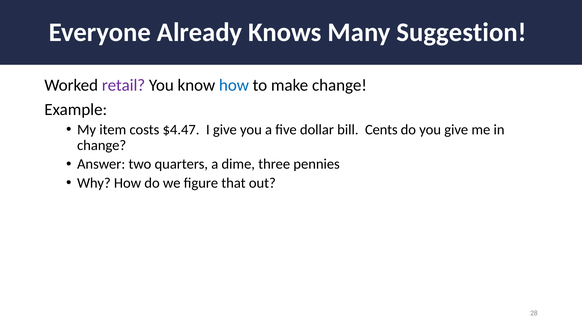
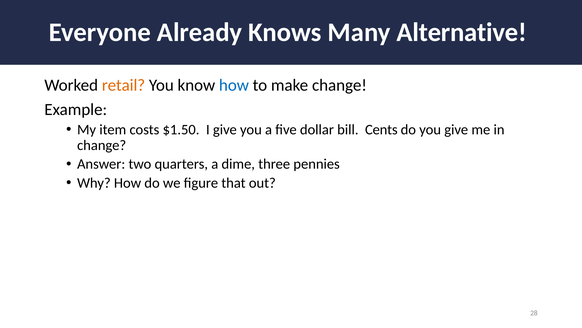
Suggestion: Suggestion -> Alternative
retail colour: purple -> orange
$4.47: $4.47 -> $1.50
